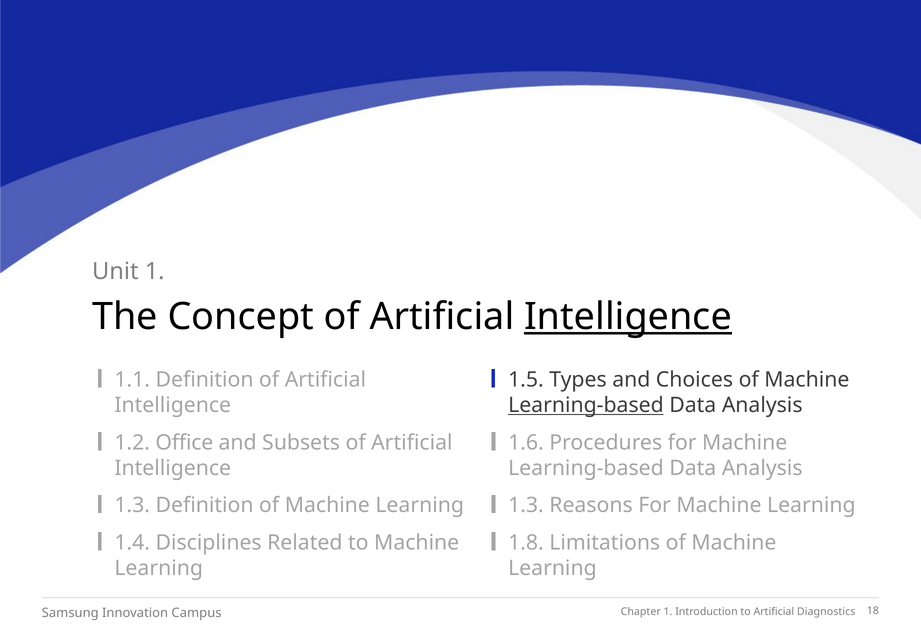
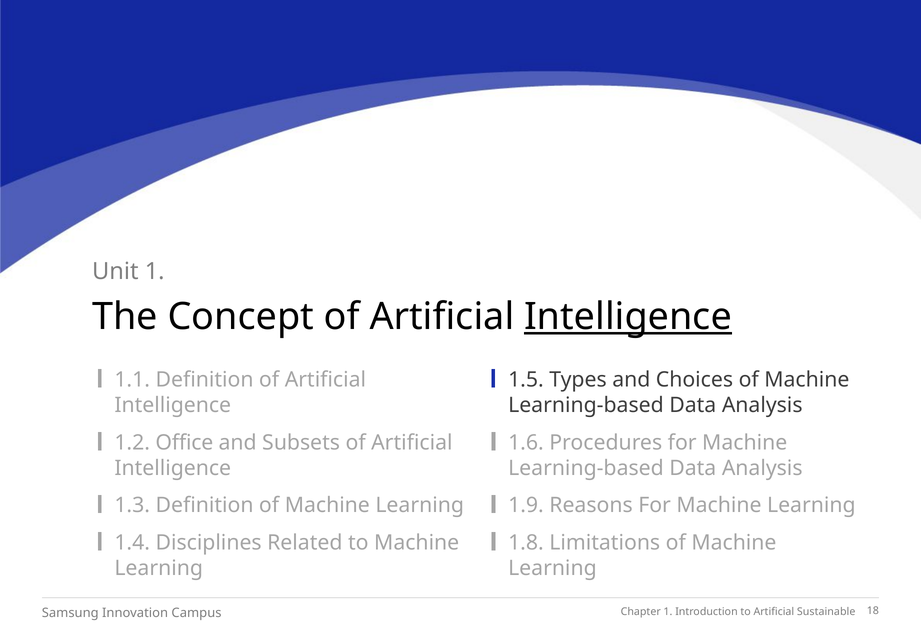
Learning-based at (586, 405) underline: present -> none
1.3 at (526, 505): 1.3 -> 1.9
Diagnostics: Diagnostics -> Sustainable
